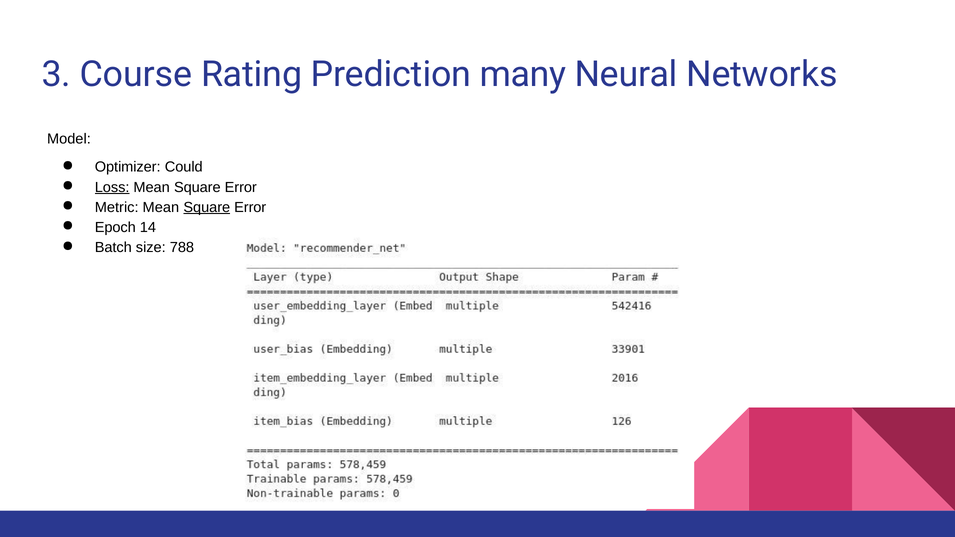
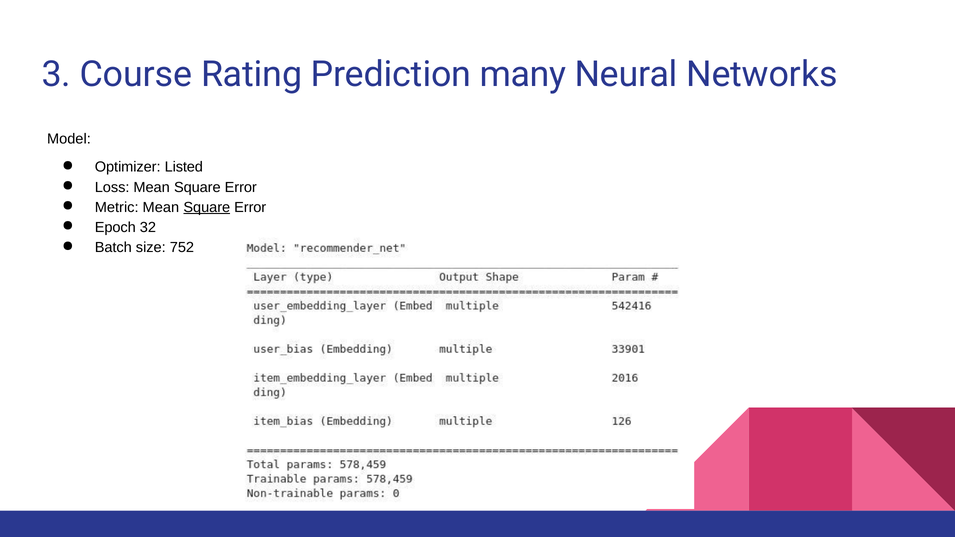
Could: Could -> Listed
Loss underline: present -> none
14: 14 -> 32
788: 788 -> 752
